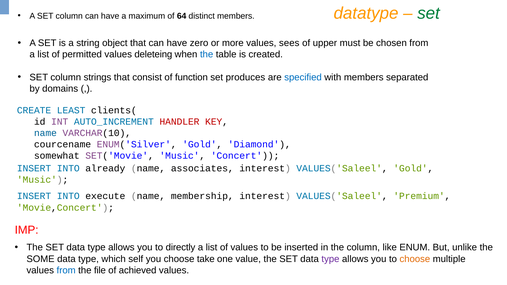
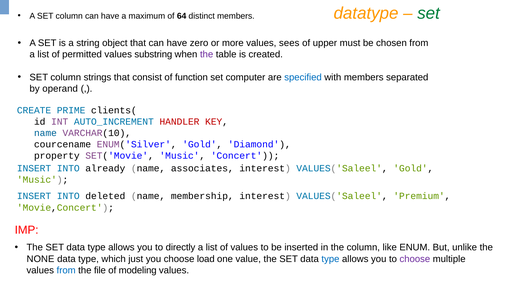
deleteing: deleteing -> substring
the at (207, 54) colour: blue -> purple
produces: produces -> computer
domains: domains -> operand
LEAST: LEAST -> PRIME
somewhat: somewhat -> property
execute: execute -> deleted
SOME: SOME -> NONE
self: self -> just
take: take -> load
type at (330, 259) colour: purple -> blue
choose at (415, 259) colour: orange -> purple
achieved: achieved -> modeling
